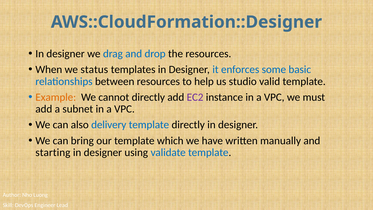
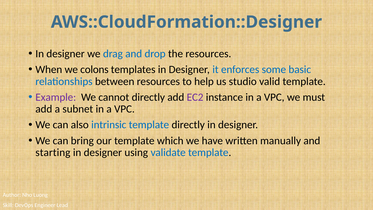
status: status -> colons
Example colour: orange -> purple
delivery: delivery -> intrinsic
